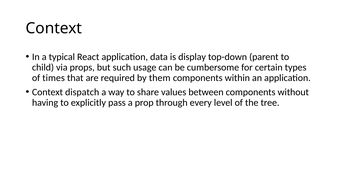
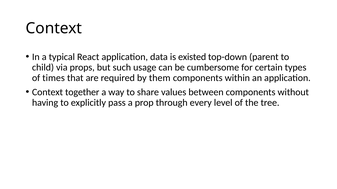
display: display -> existed
dispatch: dispatch -> together
